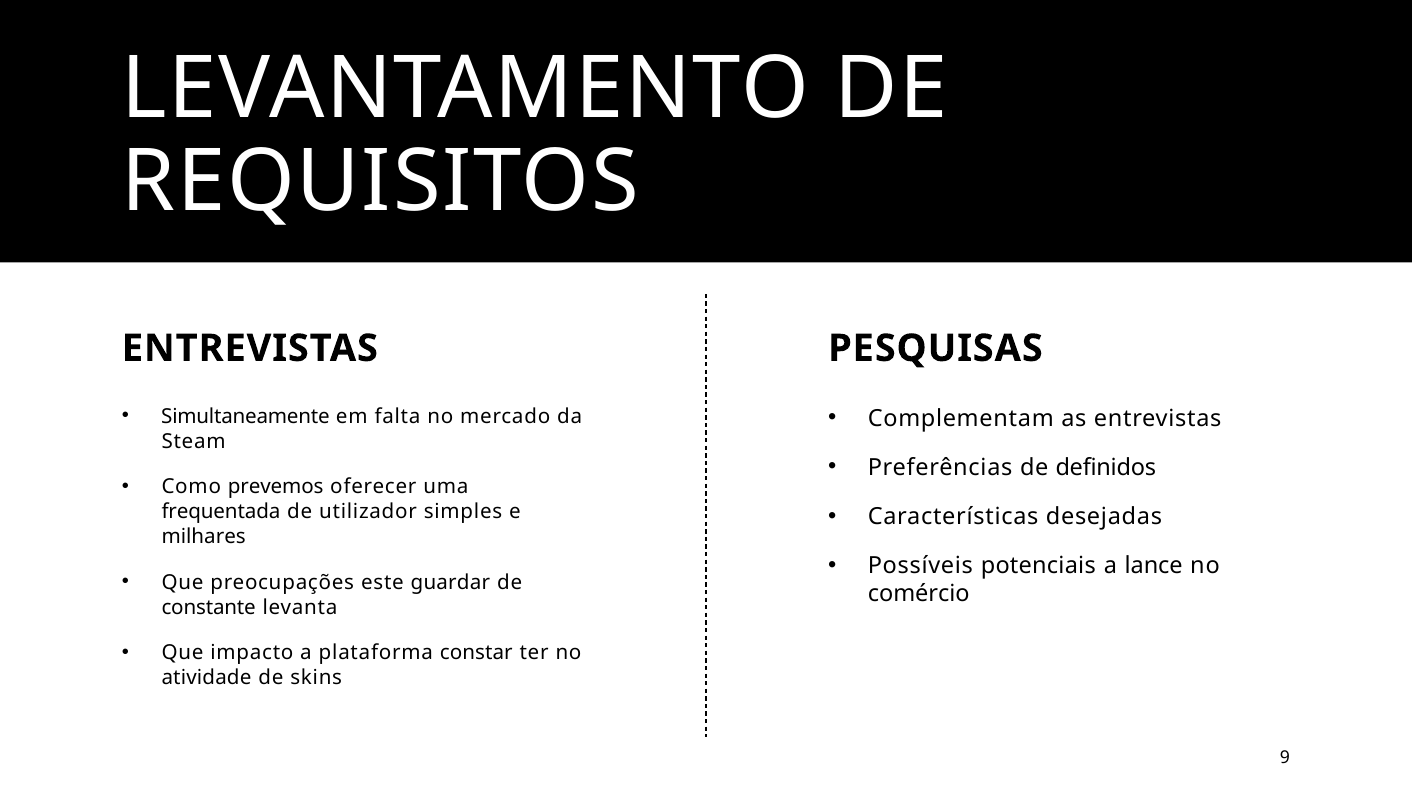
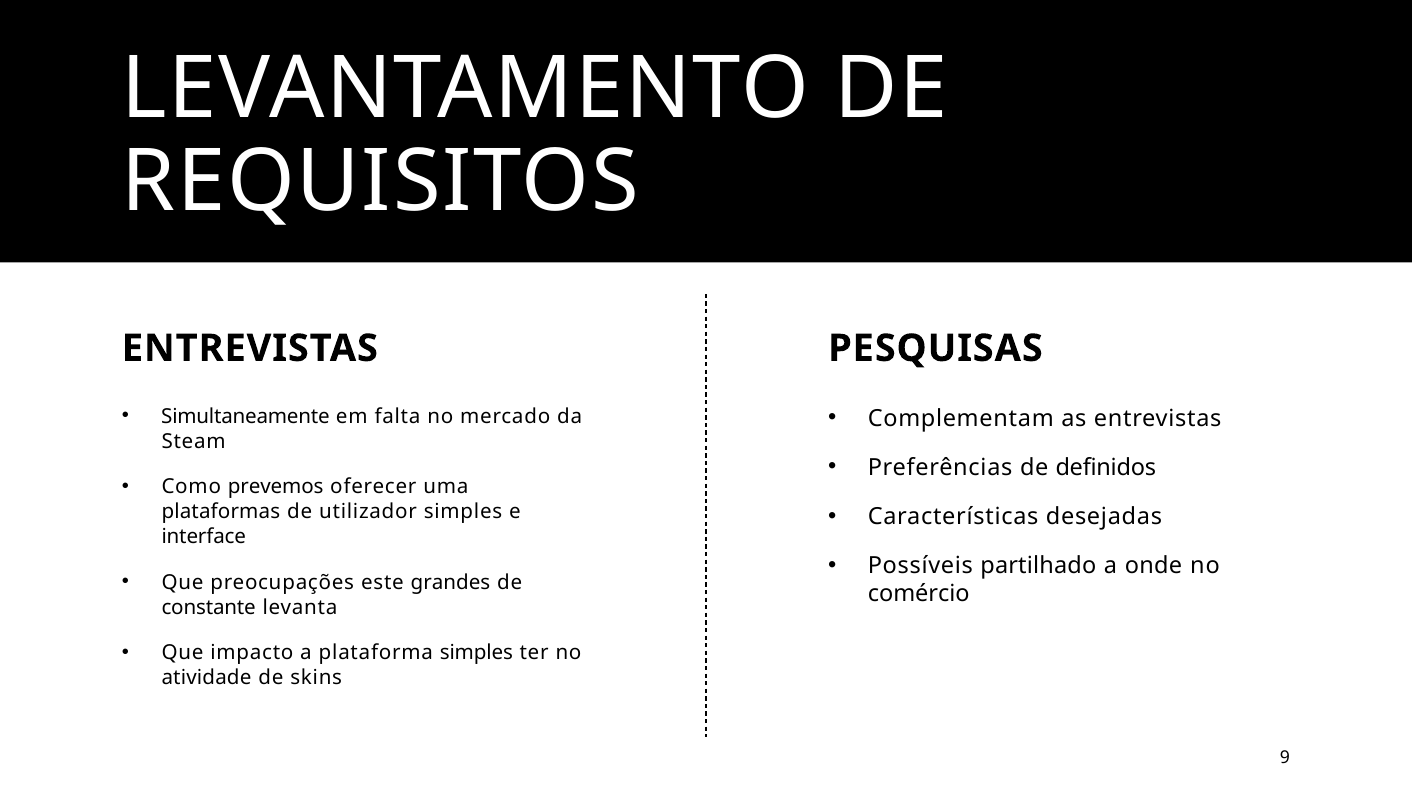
frequentada: frequentada -> plataformas
milhares: milhares -> interface
potenciais: potenciais -> partilhado
lance: lance -> onde
guardar: guardar -> grandes
plataforma constar: constar -> simples
